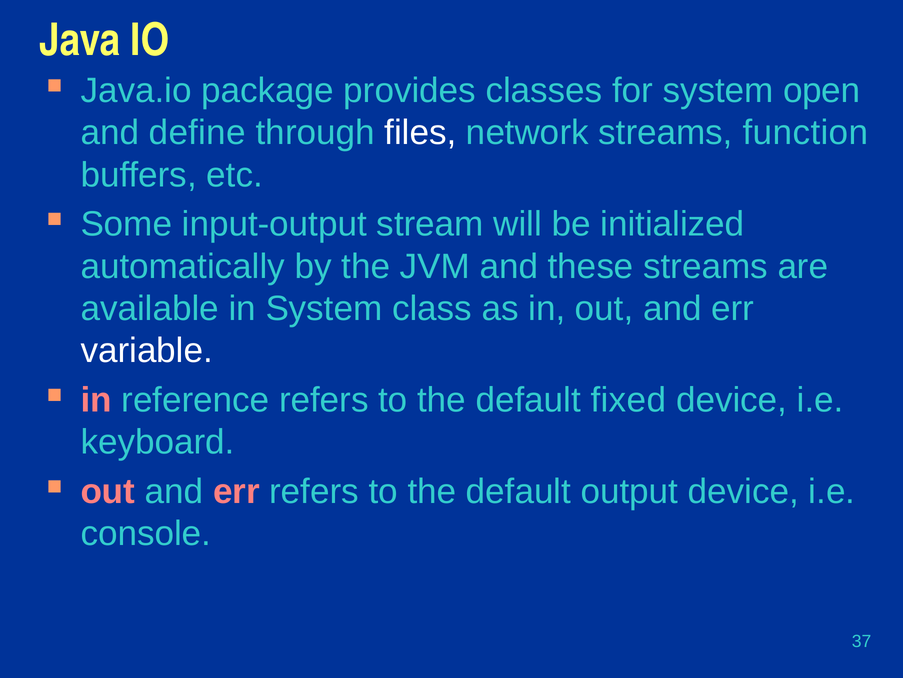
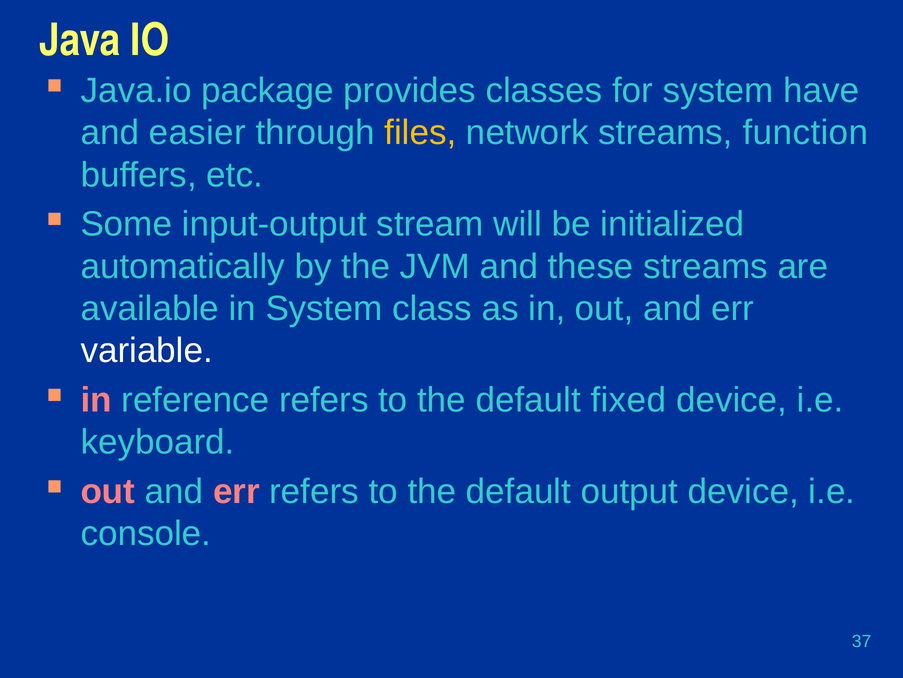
open: open -> have
define: define -> easier
files colour: white -> yellow
